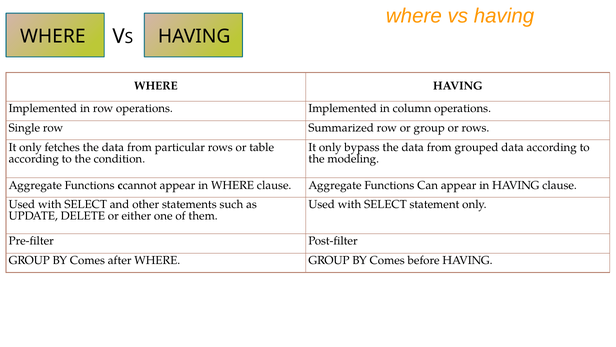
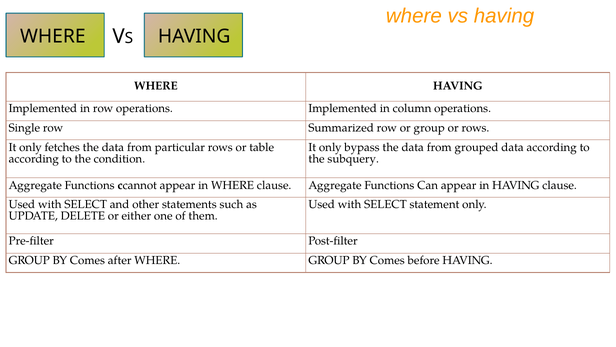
modeling: modeling -> subquery
